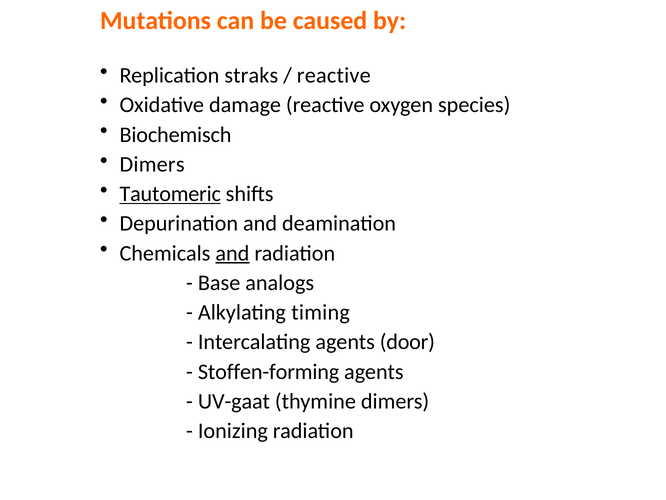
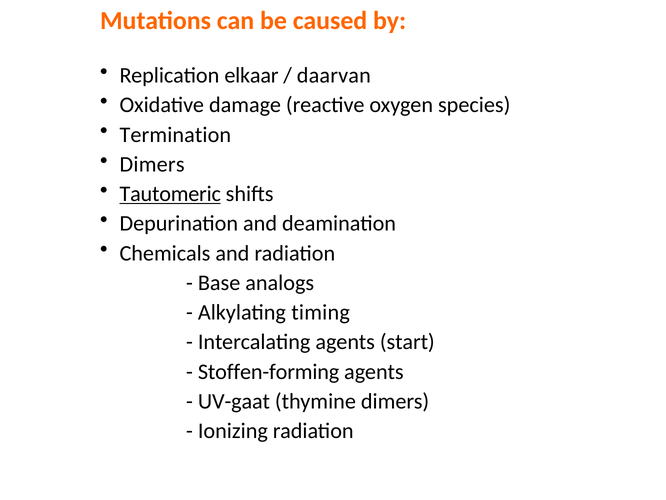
straks: straks -> elkaar
reactive at (334, 75): reactive -> daarvan
Biochemisch: Biochemisch -> Termination
and at (232, 253) underline: present -> none
door: door -> start
